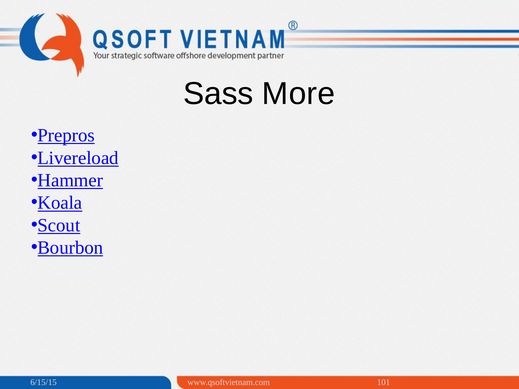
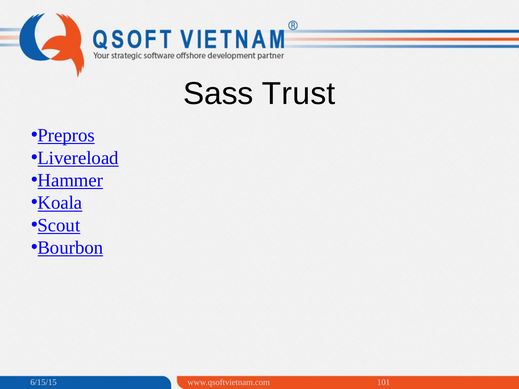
More: More -> Trust
